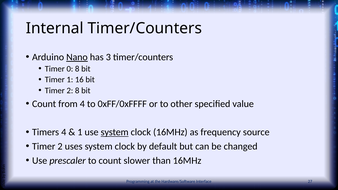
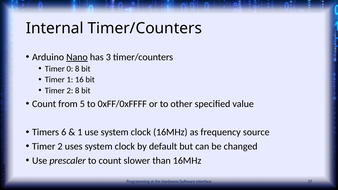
from 4: 4 -> 5
Timers 4: 4 -> 6
system at (115, 132) underline: present -> none
